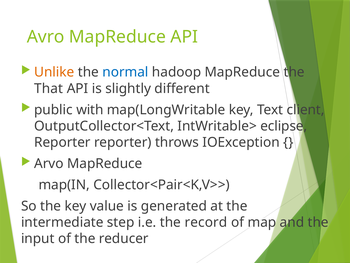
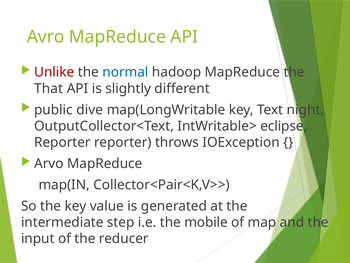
Unlike colour: orange -> red
with: with -> dive
client: client -> night
record: record -> mobile
